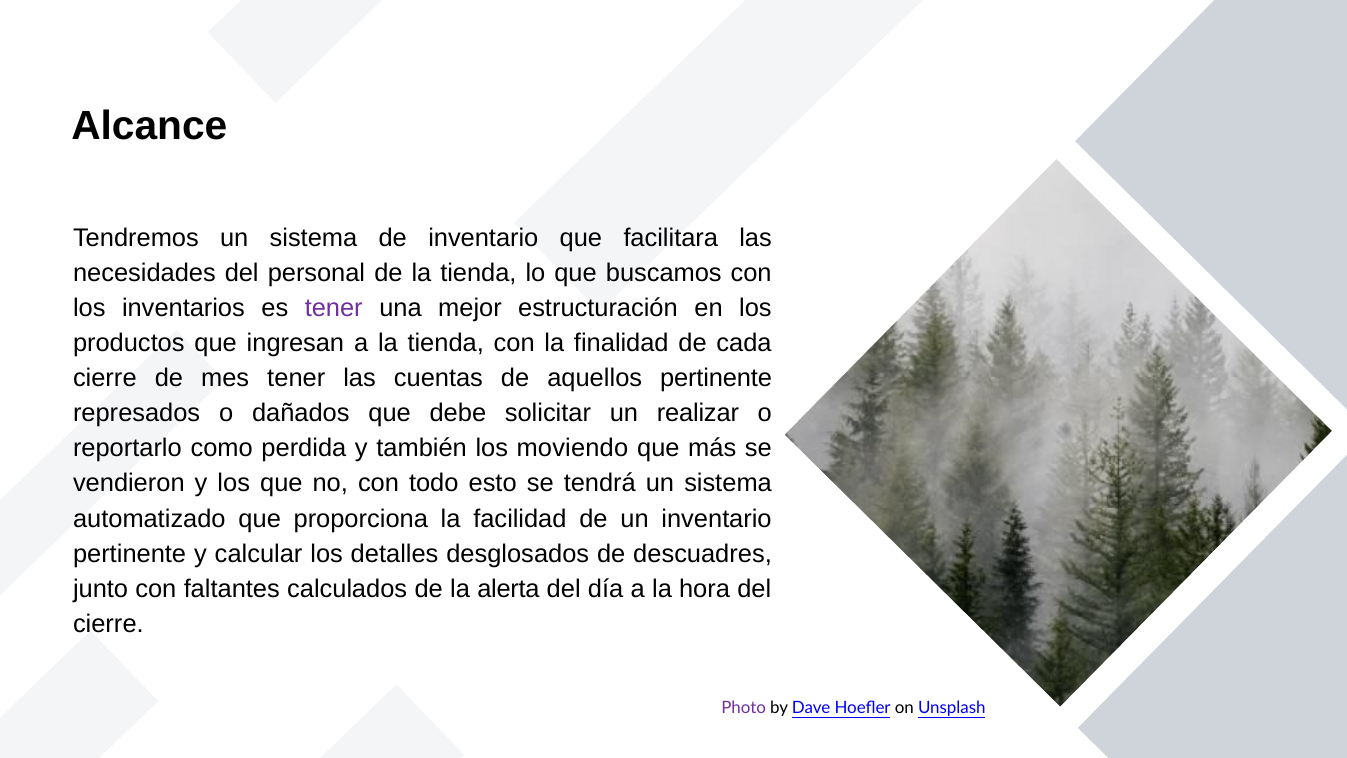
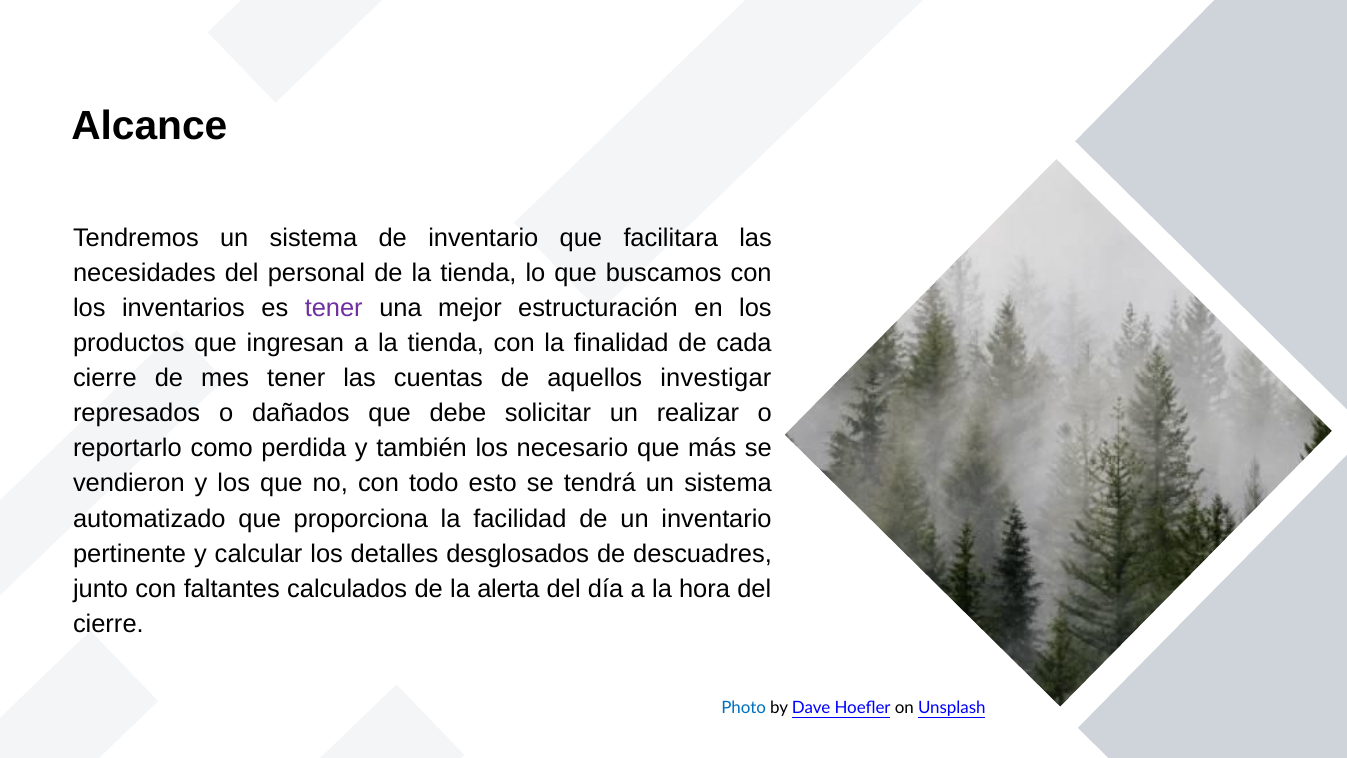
aquellos pertinente: pertinente -> investigar
moviendo: moviendo -> necesario
Photo colour: purple -> blue
